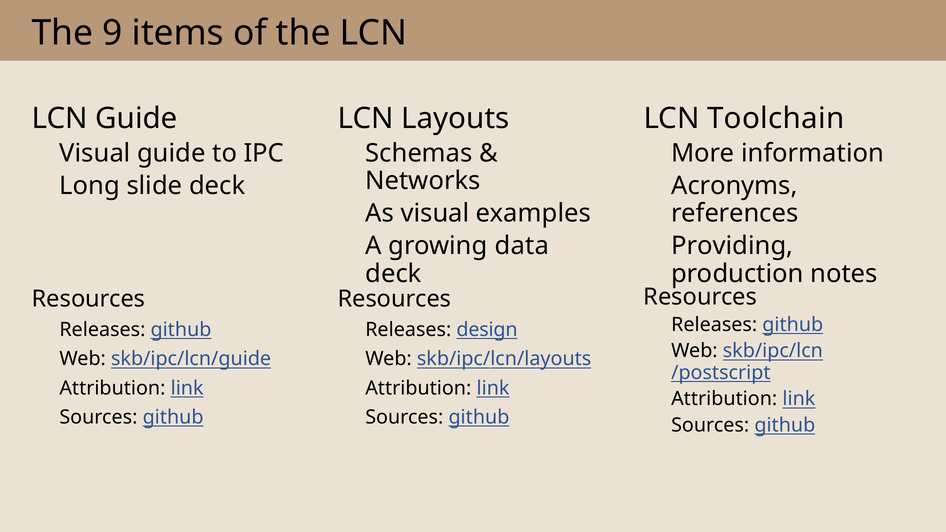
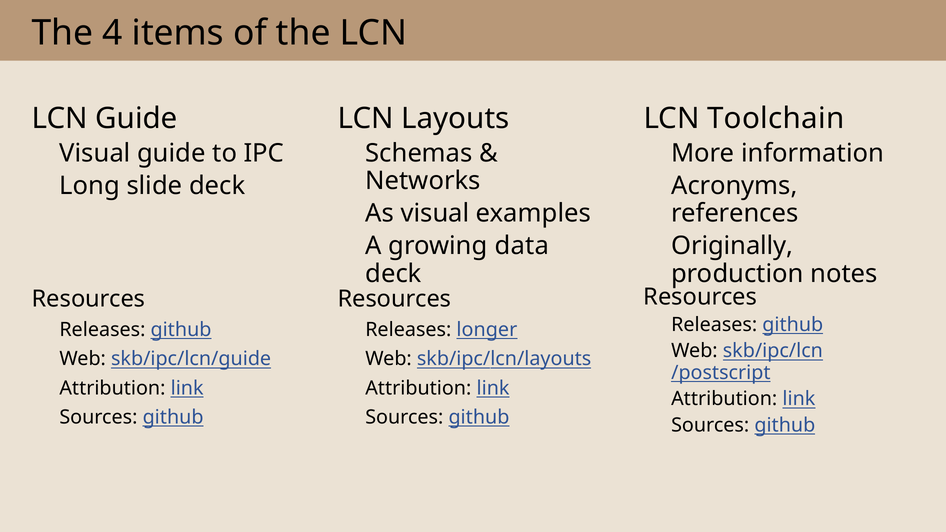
9: 9 -> 4
Providing: Providing -> Originally
design: design -> longer
